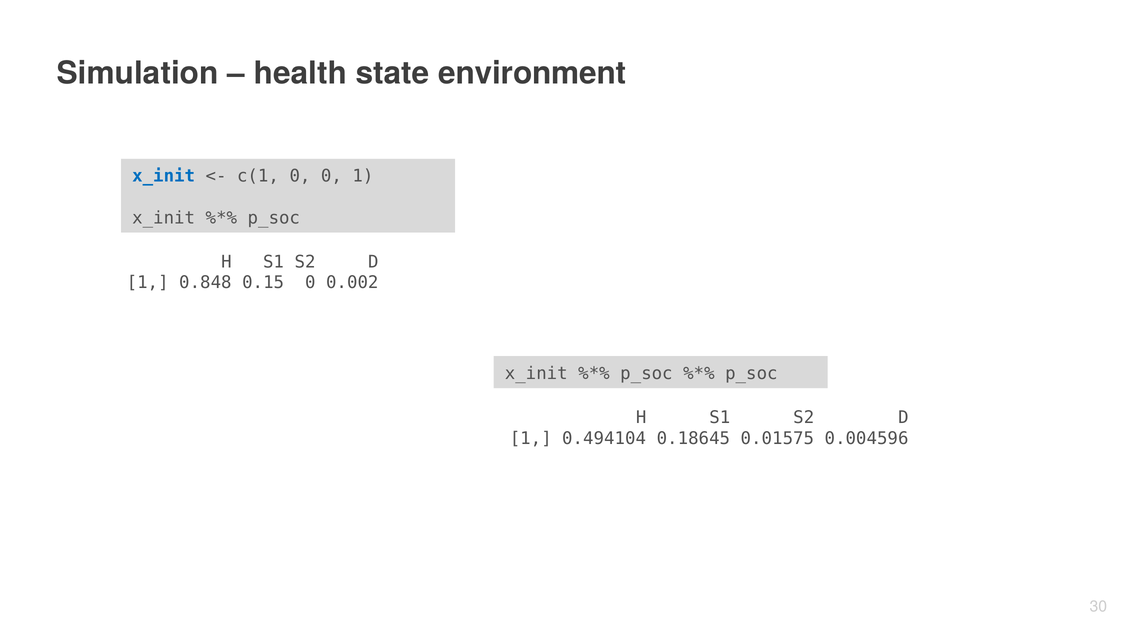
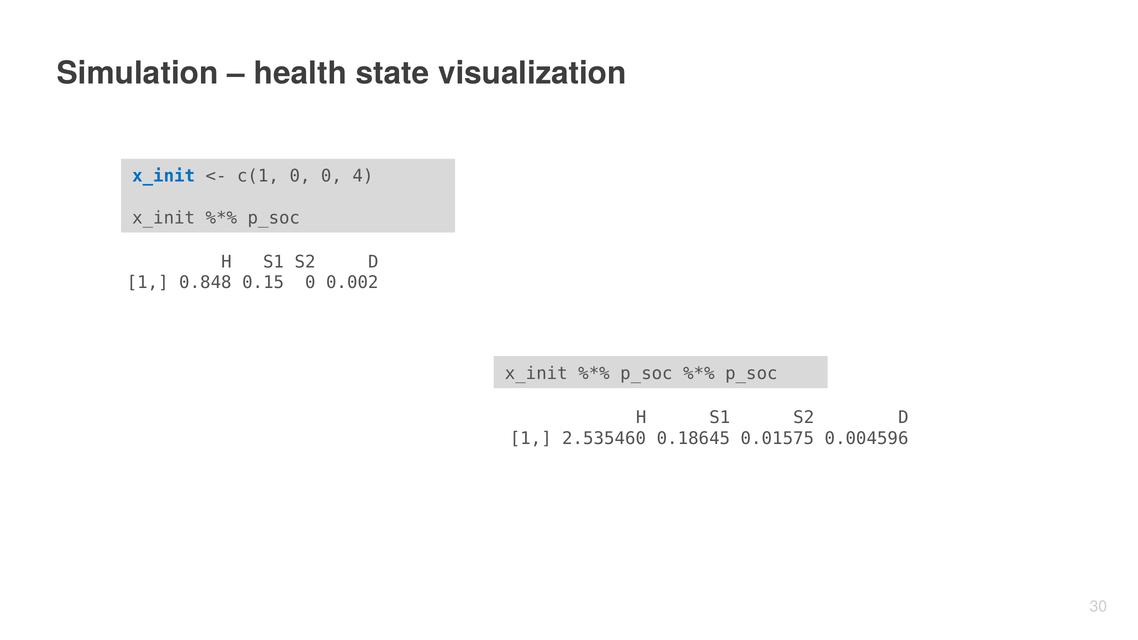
environment: environment -> visualization
0 1: 1 -> 4
0.494104: 0.494104 -> 2.535460
